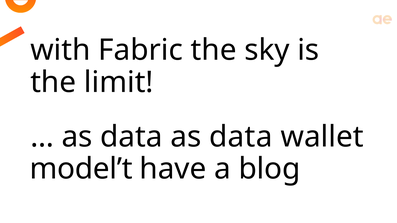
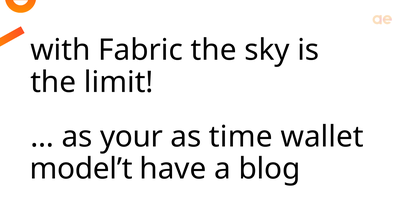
data at (131, 137): data -> your
data at (241, 137): data -> time
